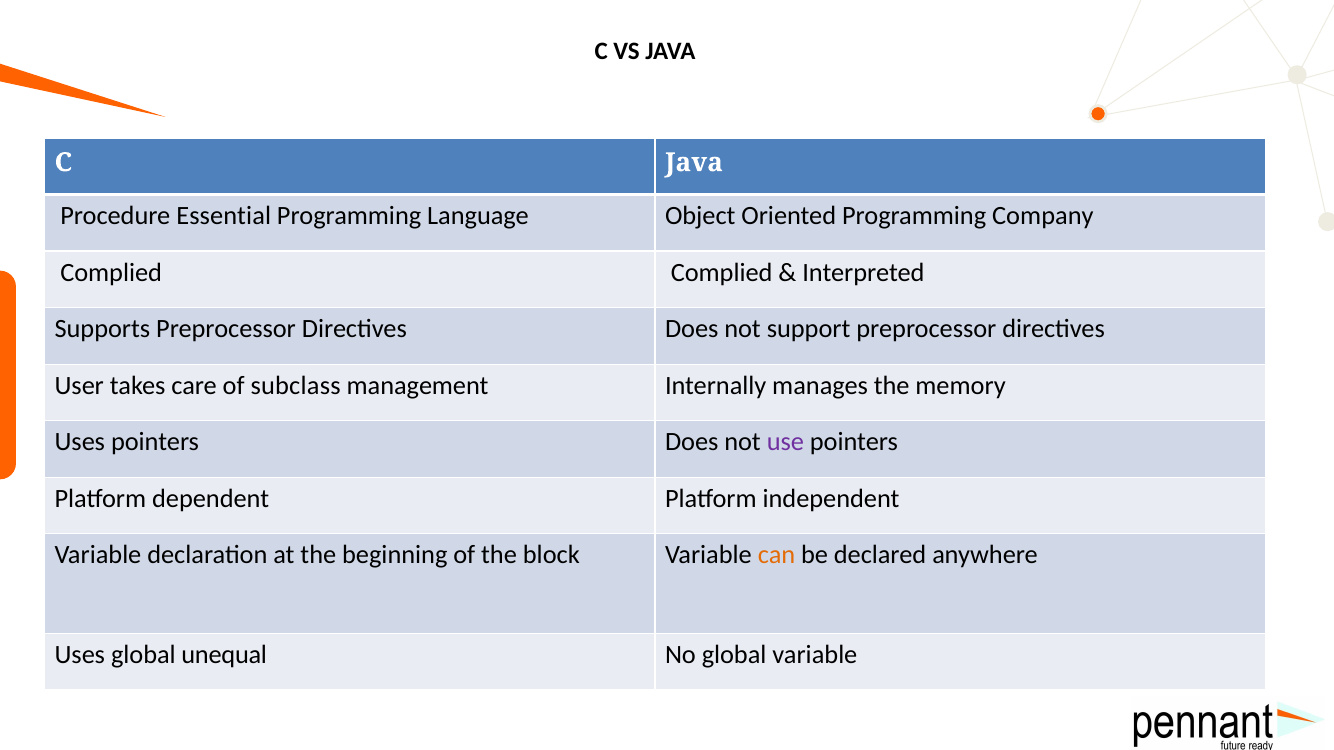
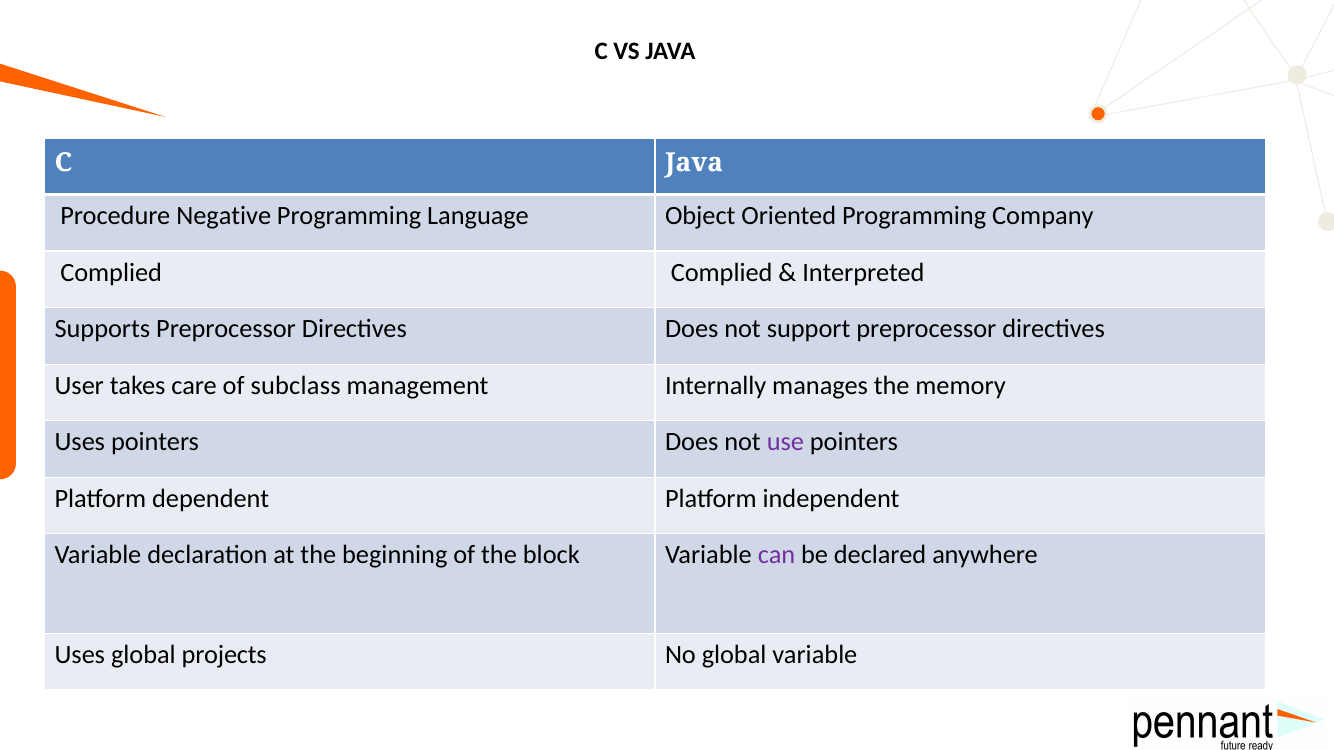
Essential: Essential -> Negative
can colour: orange -> purple
unequal: unequal -> projects
